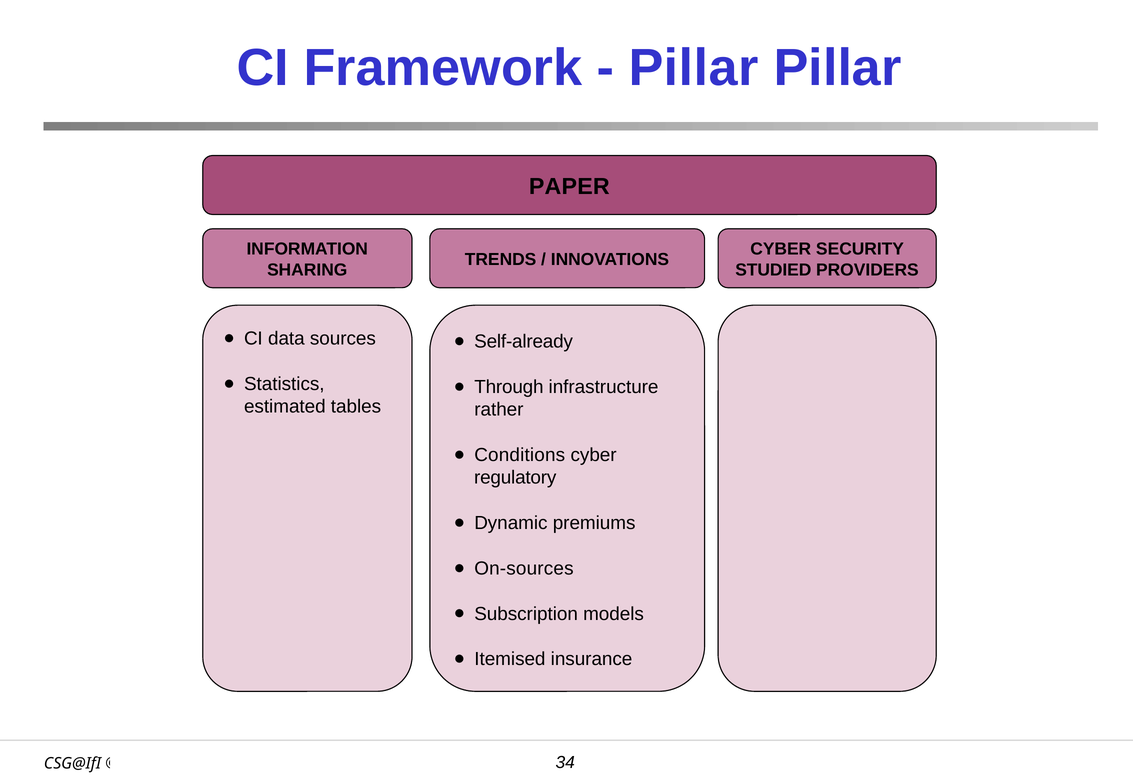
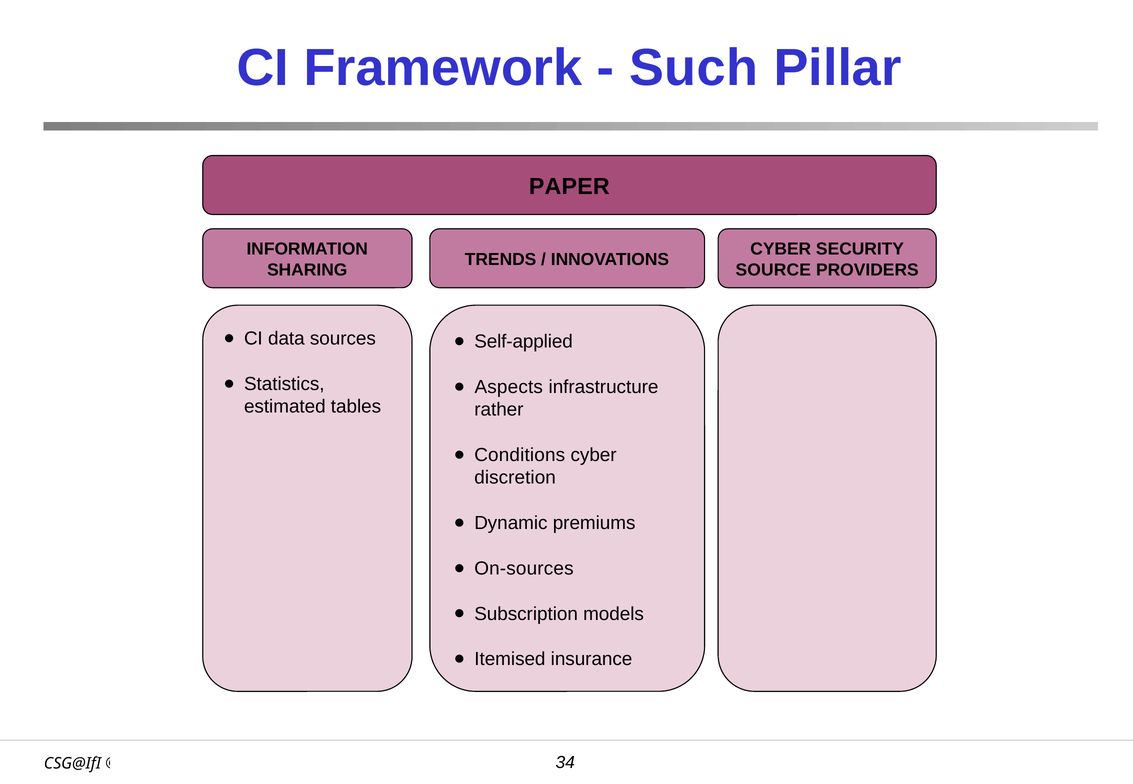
Pillar at (694, 68): Pillar -> Such
STUDIED: STUDIED -> SOURCE
Self-already: Self-already -> Self-applied
Through: Through -> Aspects
regulatory: regulatory -> discretion
